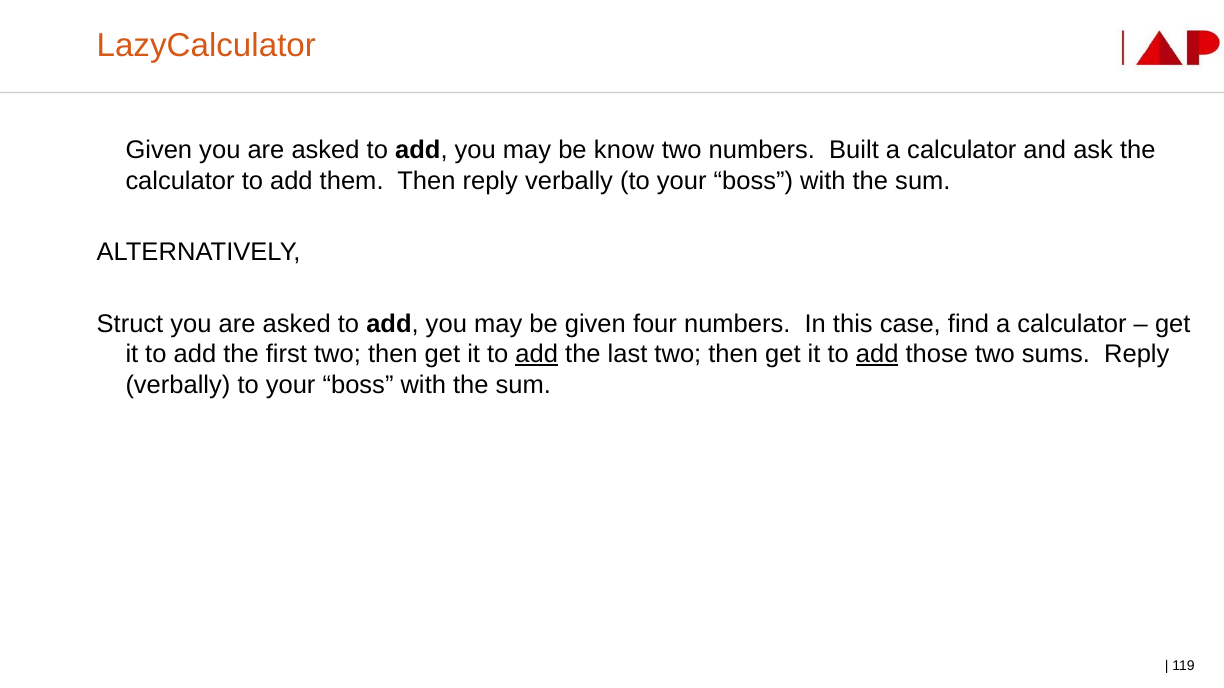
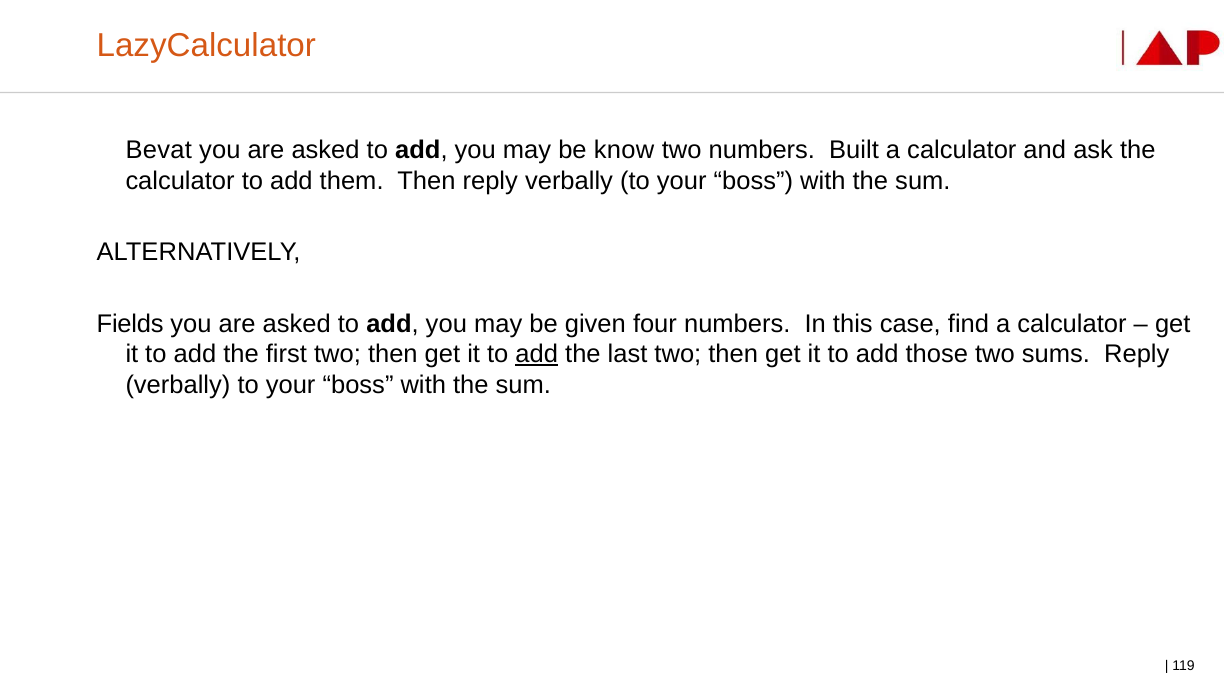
Given at (159, 150): Given -> Bevat
Struct: Struct -> Fields
add at (877, 355) underline: present -> none
